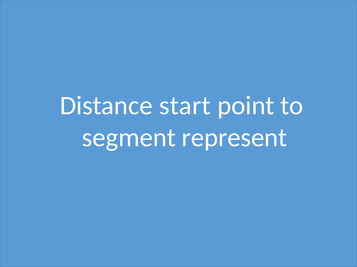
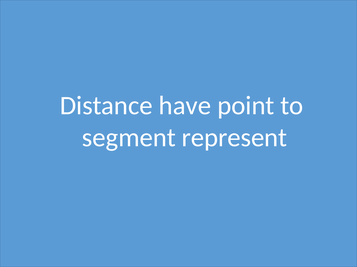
start: start -> have
